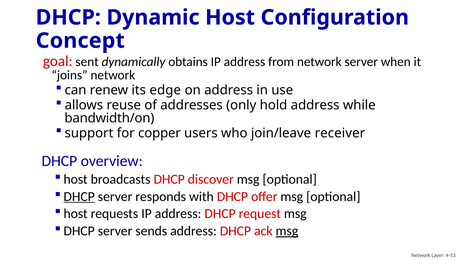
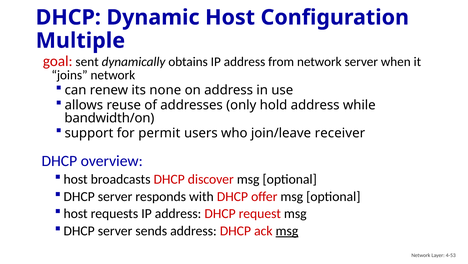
Concept: Concept -> Multiple
edge: edge -> none
copper: copper -> permit
DHCP at (79, 196) underline: present -> none
